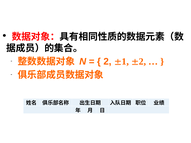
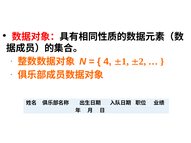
2 at (107, 62): 2 -> 4
